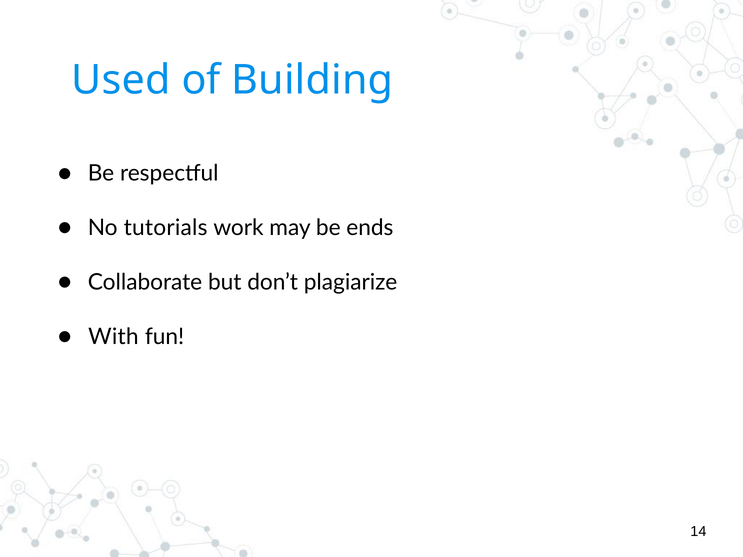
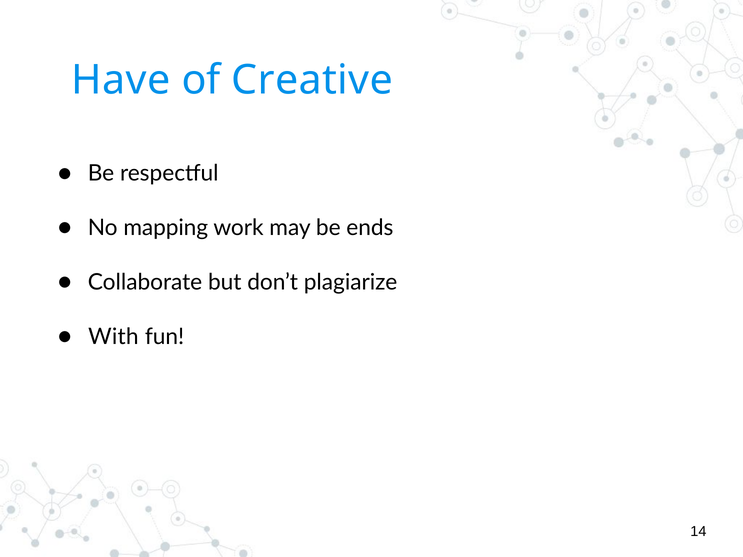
Used: Used -> Have
Building: Building -> Creative
tutorials: tutorials -> mapping
